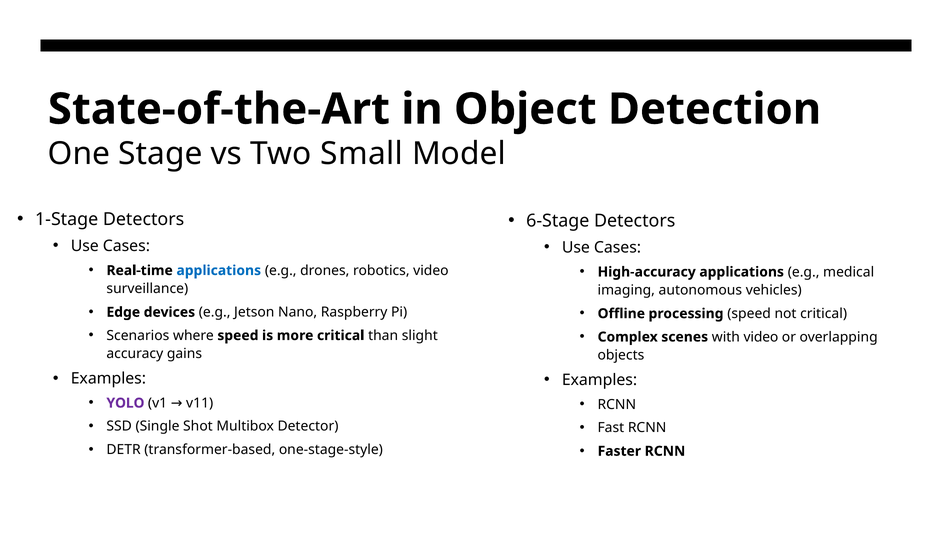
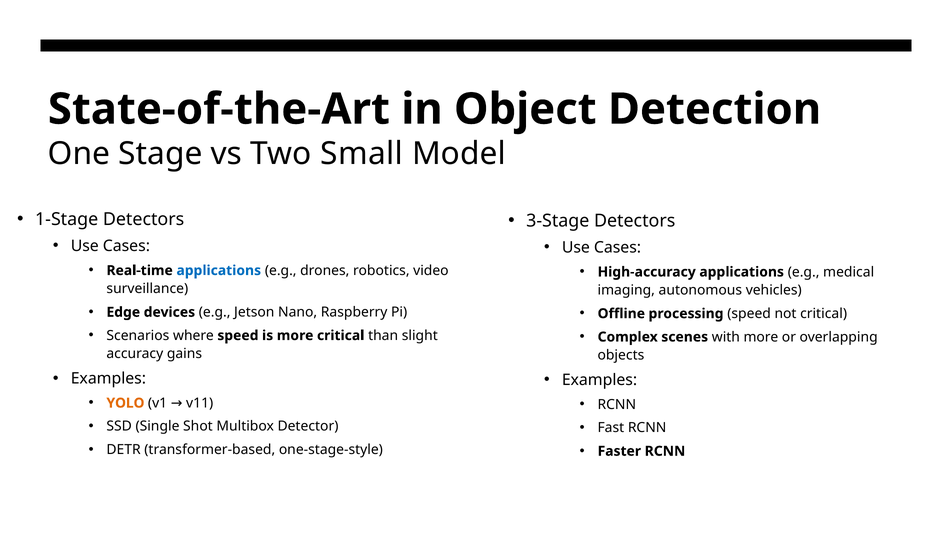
6-Stage: 6-Stage -> 3-Stage
with video: video -> more
YOLO colour: purple -> orange
